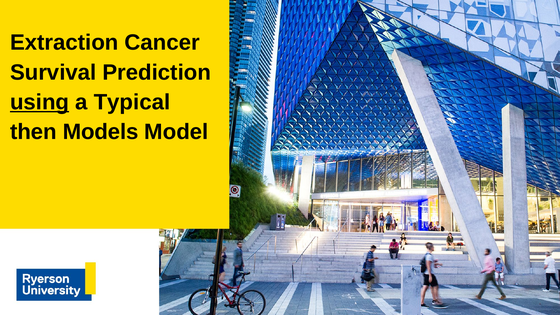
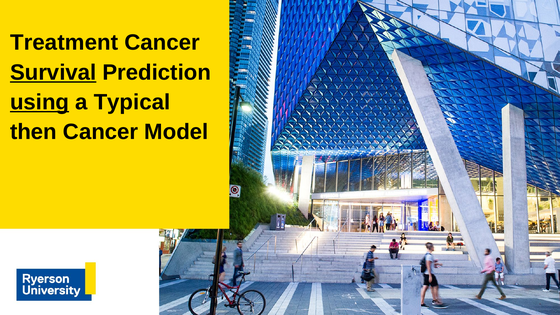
Extraction: Extraction -> Treatment
Survival underline: none -> present
then Models: Models -> Cancer
